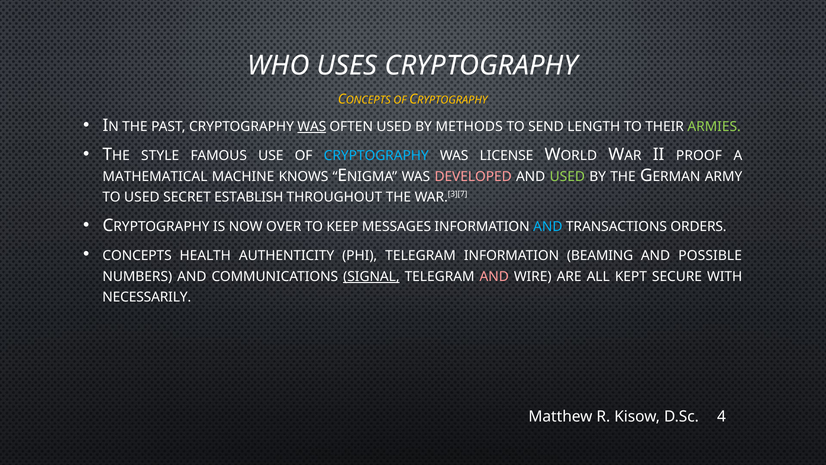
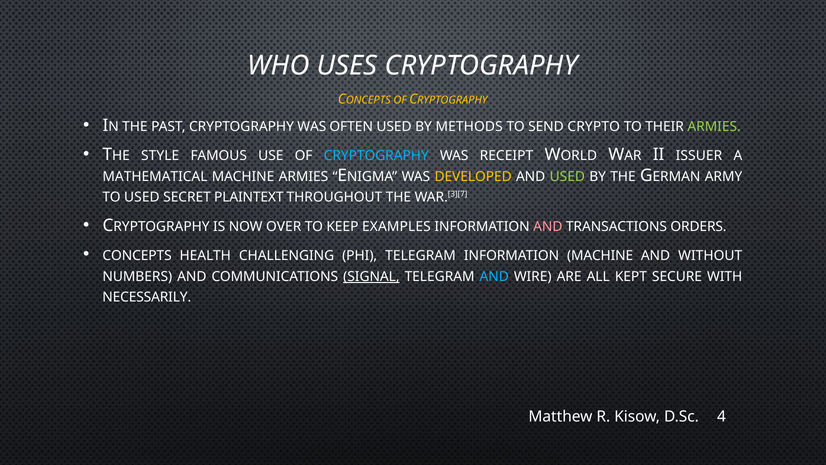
WAS at (312, 126) underline: present -> none
LENGTH: LENGTH -> CRYPTO
LICENSE: LICENSE -> RECEIPT
PROOF: PROOF -> ISSUER
MACHINE KNOWS: KNOWS -> ARMIES
DEVELOPED colour: pink -> yellow
ESTABLISH: ESTABLISH -> PLAINTEXT
MESSAGES: MESSAGES -> EXAMPLES
AND at (548, 226) colour: light blue -> pink
AUTHENTICITY: AUTHENTICITY -> CHALLENGING
INFORMATION BEAMING: BEAMING -> MACHINE
POSSIBLE: POSSIBLE -> WITHOUT
AND at (494, 276) colour: pink -> light blue
